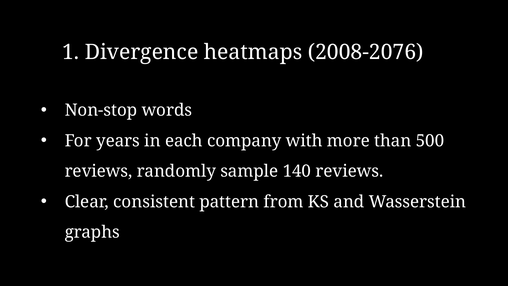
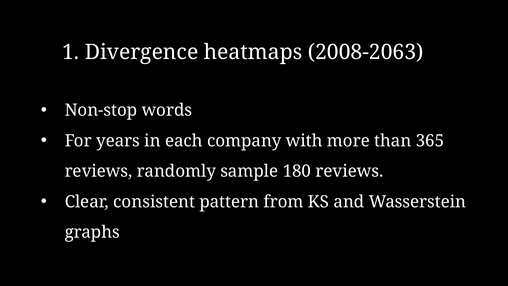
2008-2076: 2008-2076 -> 2008-2063
500: 500 -> 365
140: 140 -> 180
